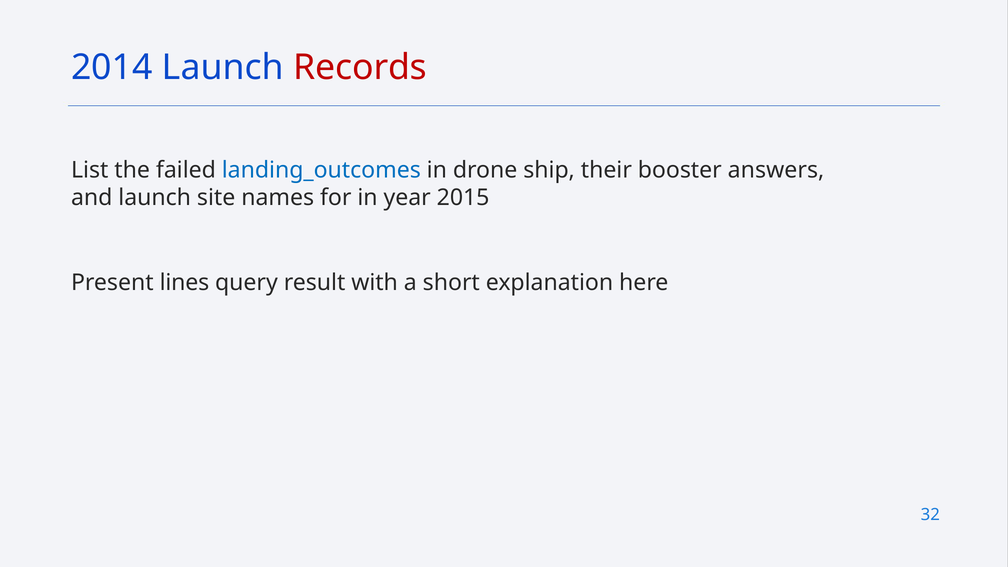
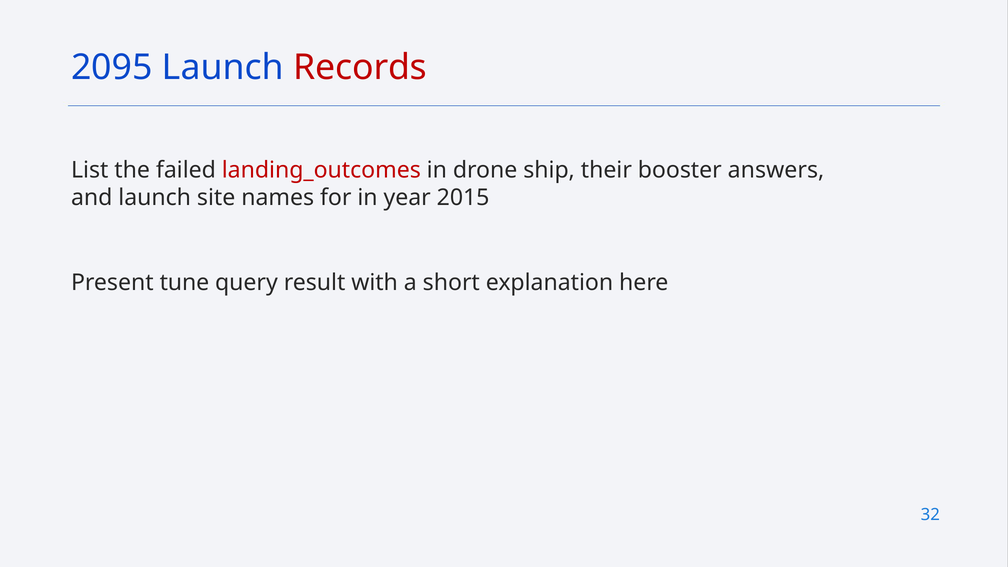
2014: 2014 -> 2095
landing_outcomes colour: blue -> red
lines: lines -> tune
